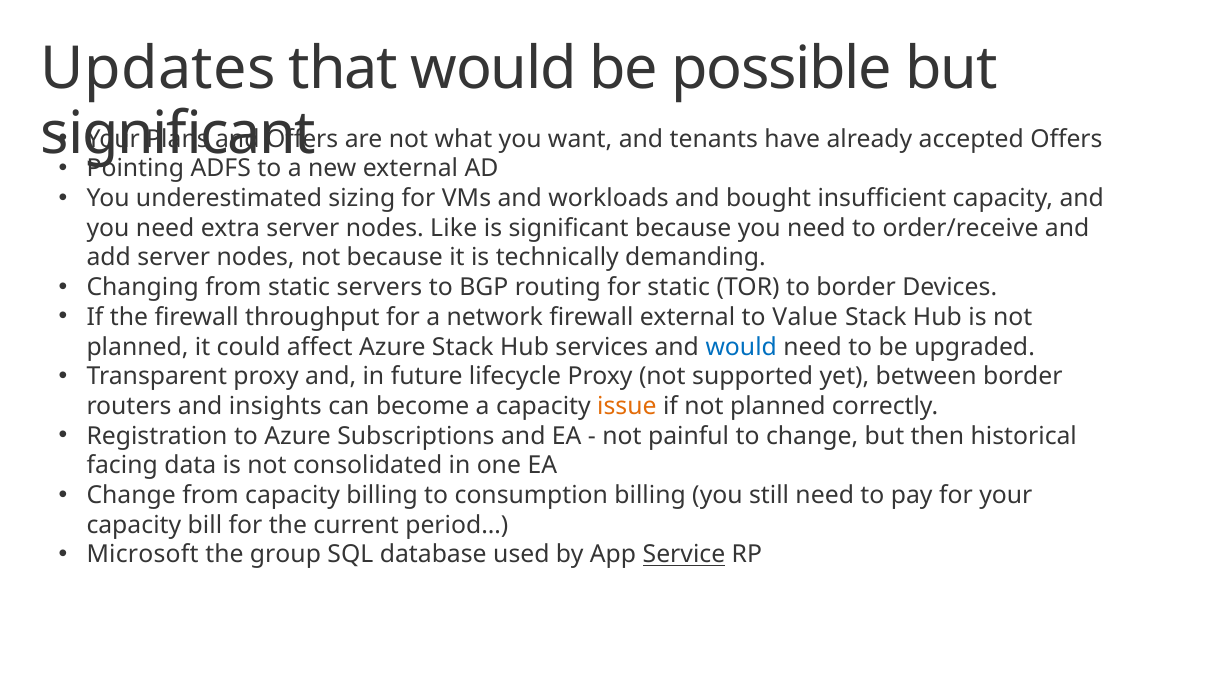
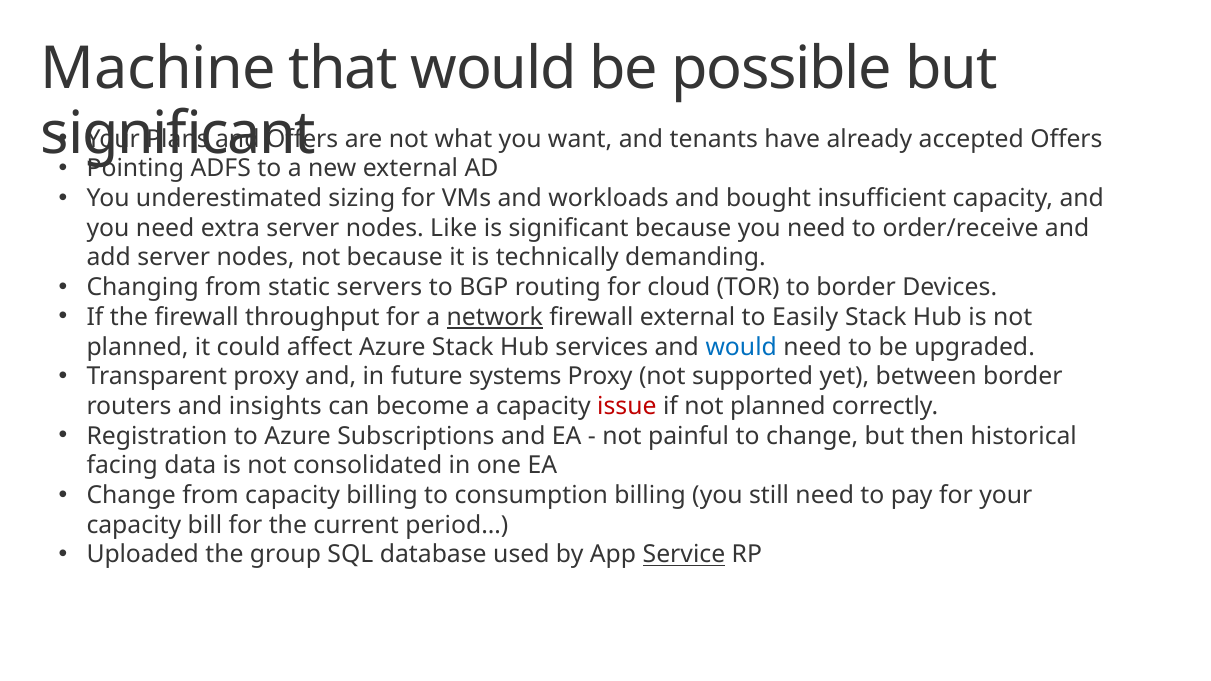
Updates: Updates -> Machine
for static: static -> cloud
network underline: none -> present
Value: Value -> Easily
lifecycle: lifecycle -> systems
issue colour: orange -> red
Microsoft: Microsoft -> Uploaded
